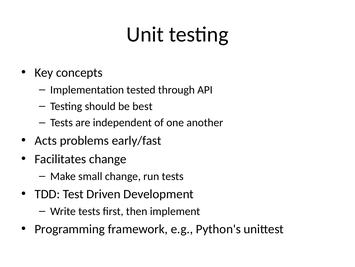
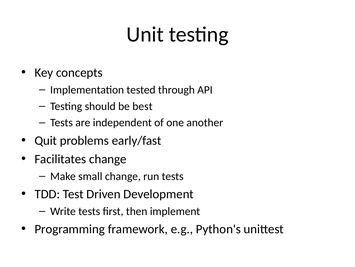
Acts: Acts -> Quit
